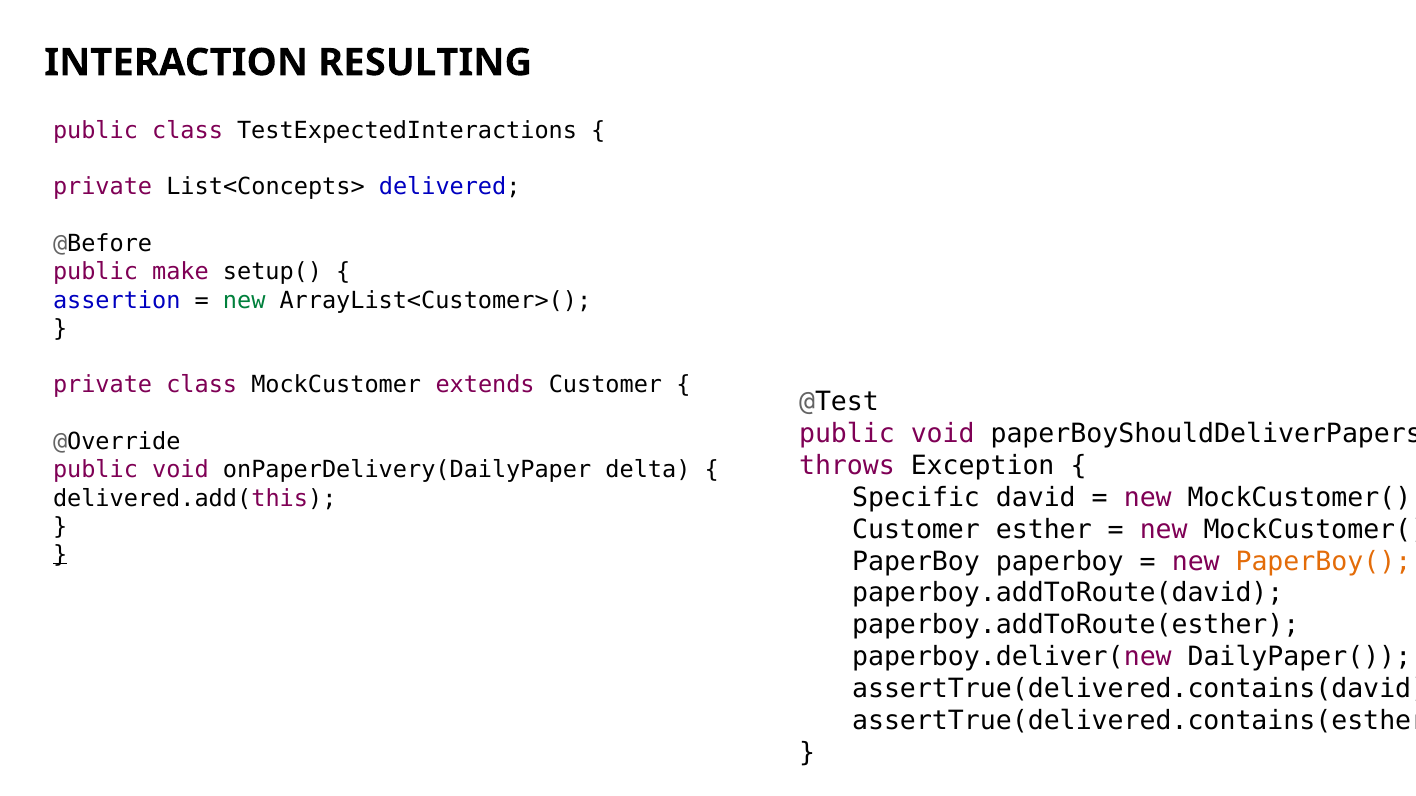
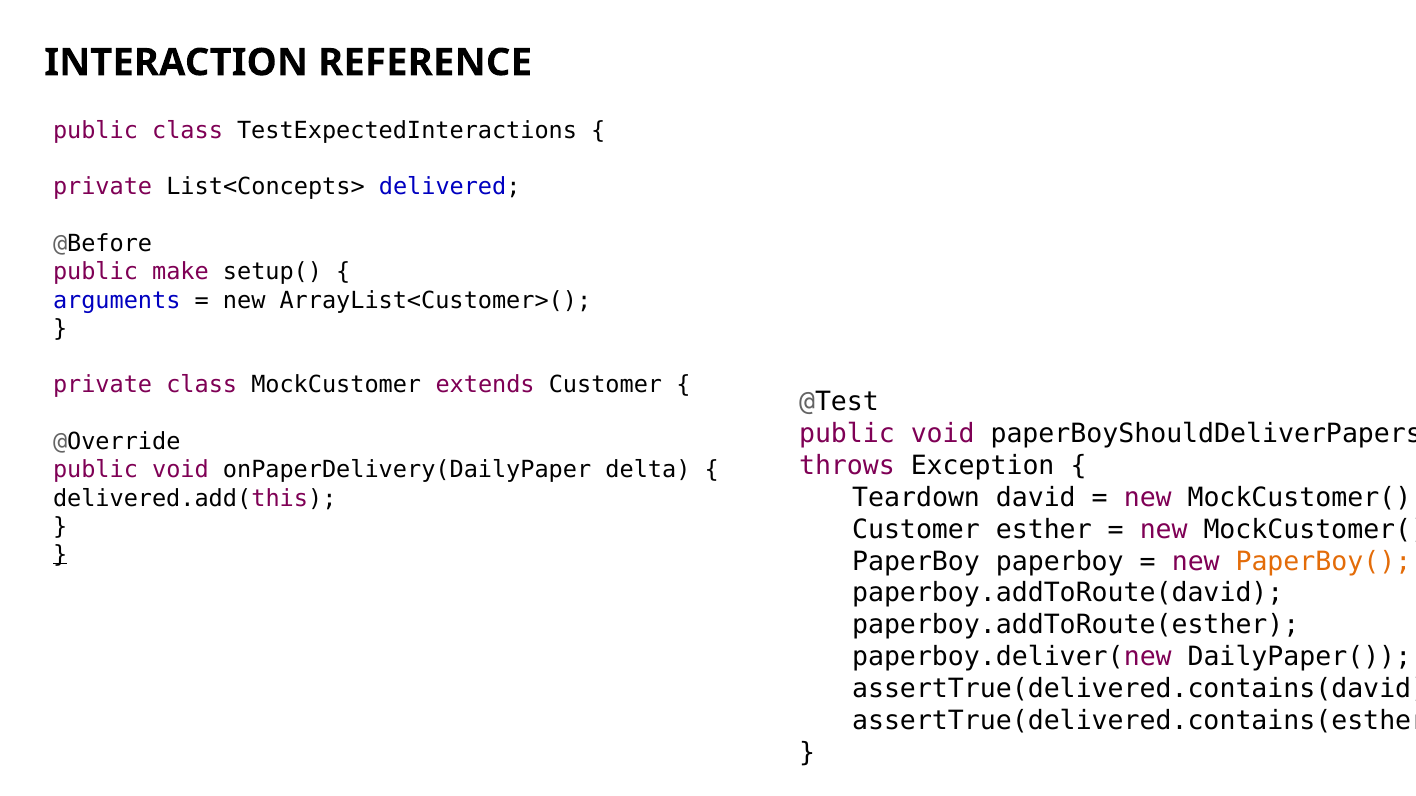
RESULTING: RESULTING -> REFERENCE
assertion: assertion -> arguments
new at (244, 301) colour: green -> black
Specific: Specific -> Teardown
